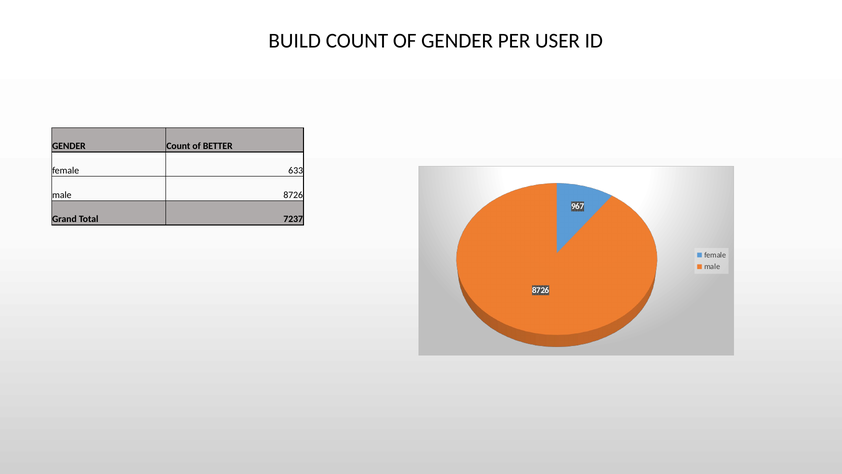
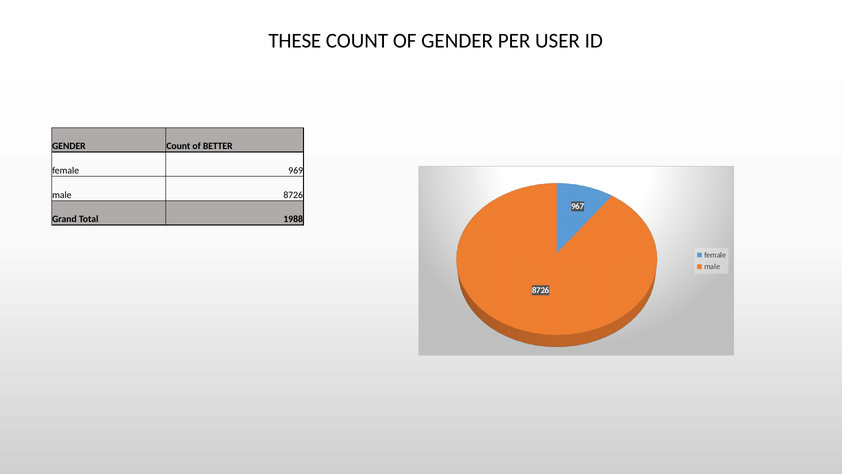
BUILD: BUILD -> THESE
633: 633 -> 969
7237: 7237 -> 1988
